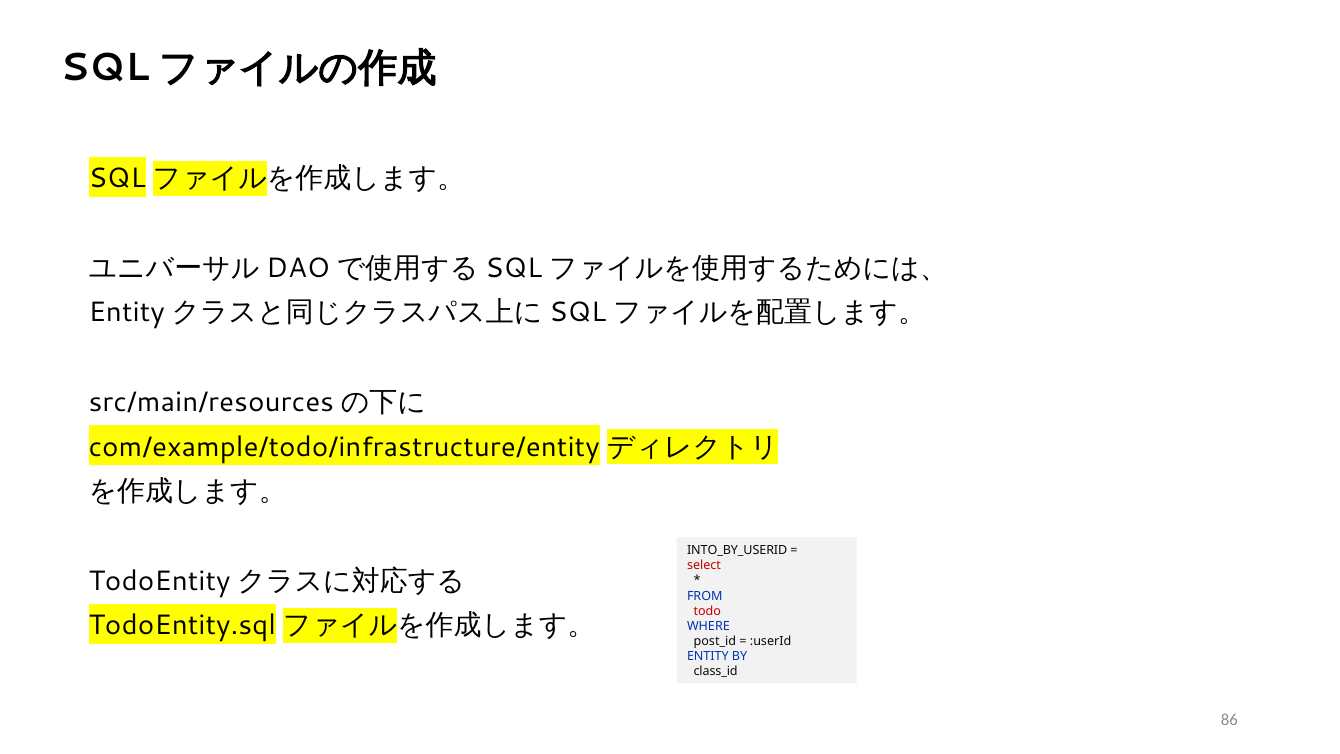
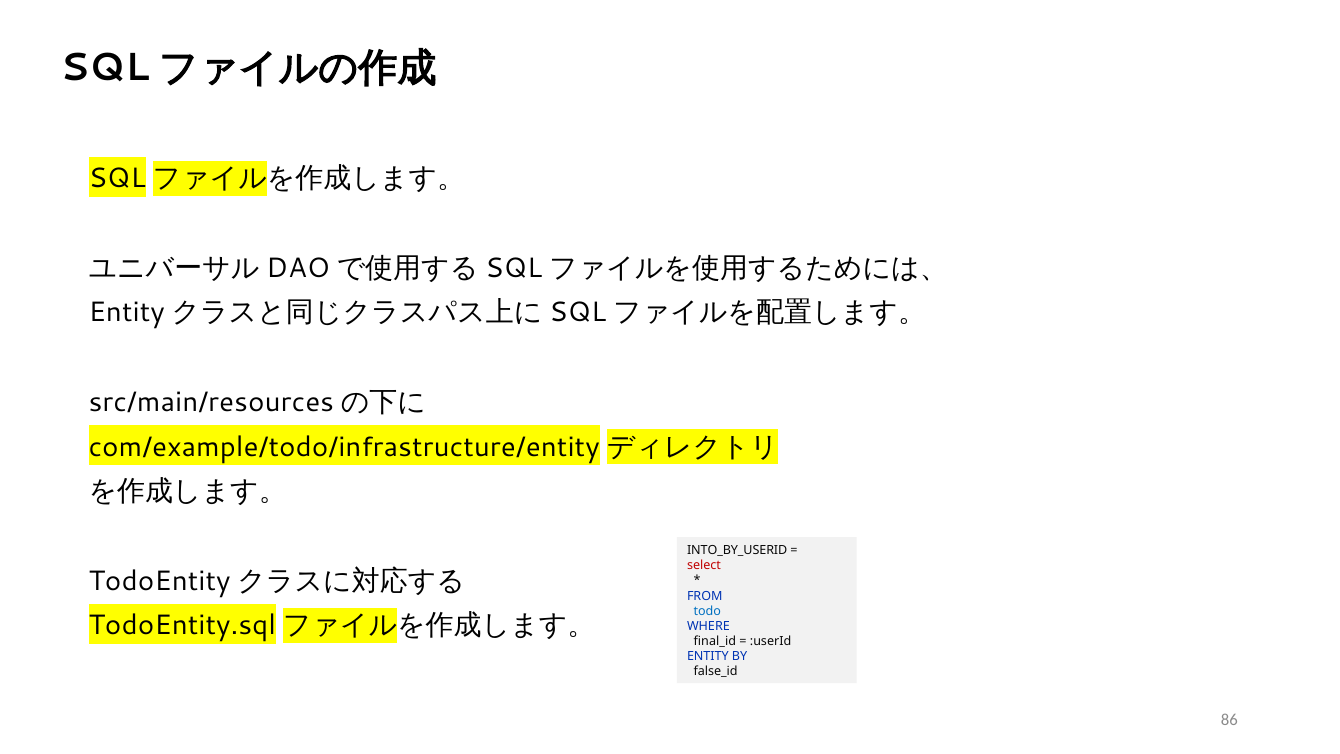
todo colour: red -> blue
post_id: post_id -> final_id
class_id: class_id -> false_id
